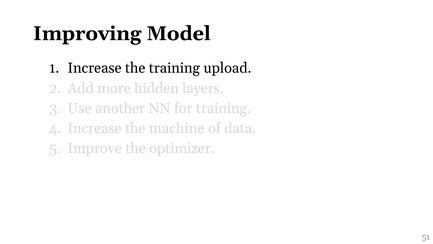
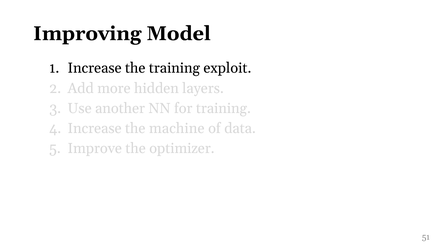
upload: upload -> exploit
